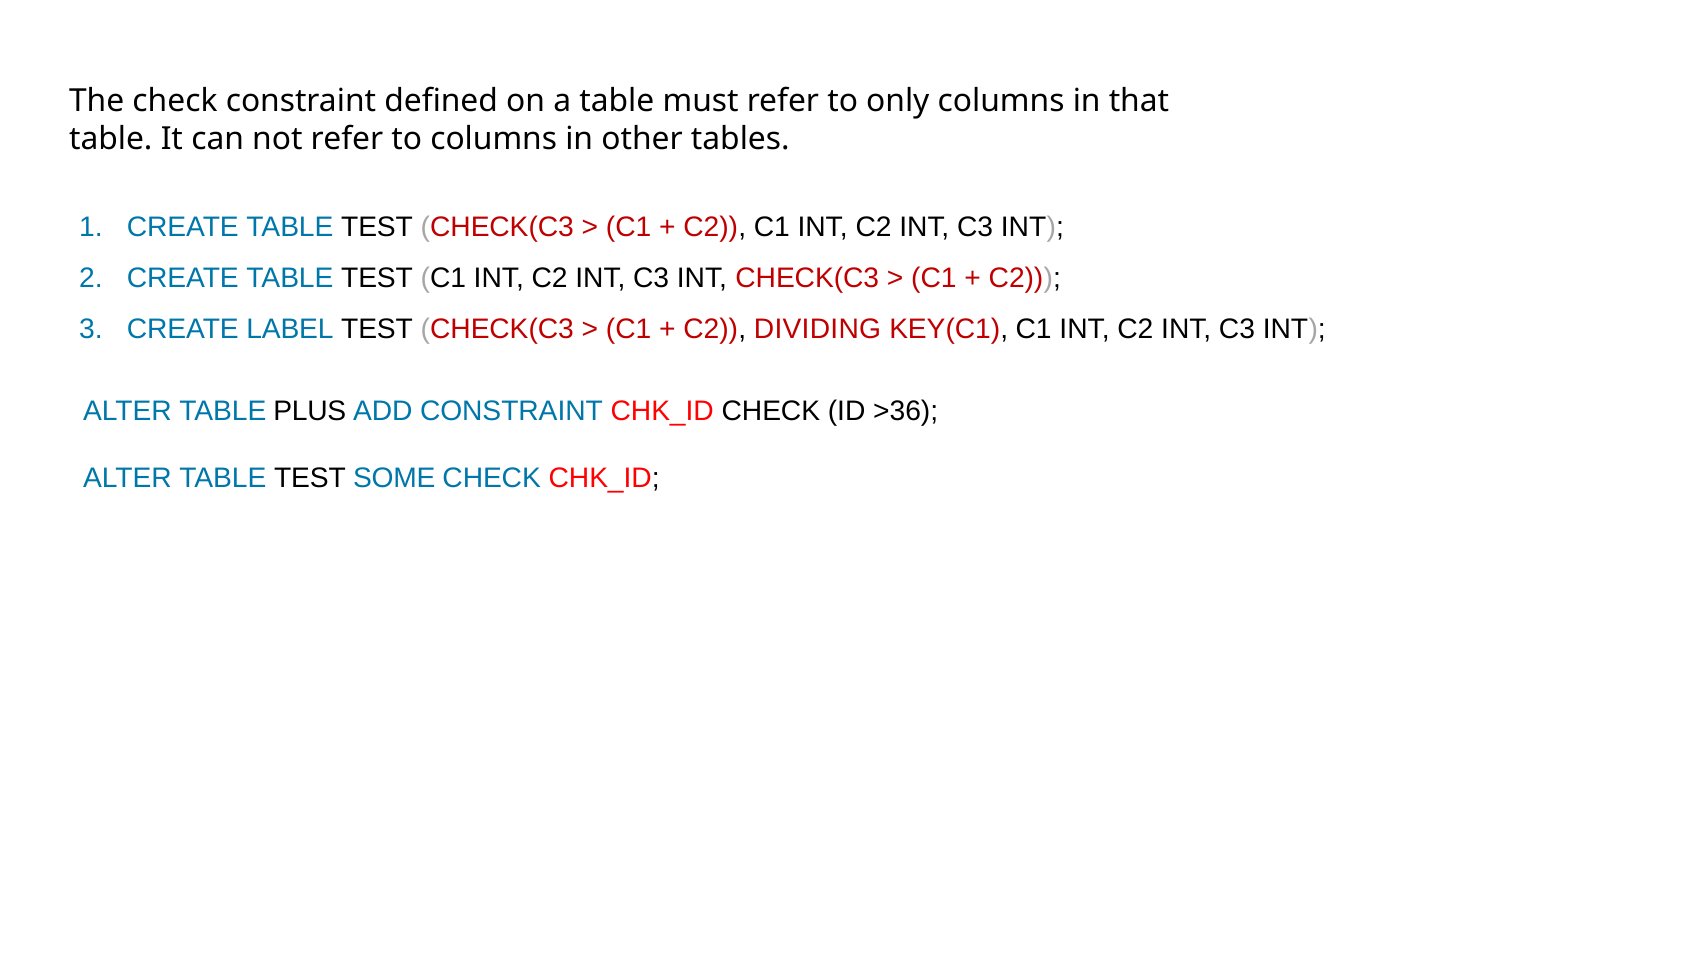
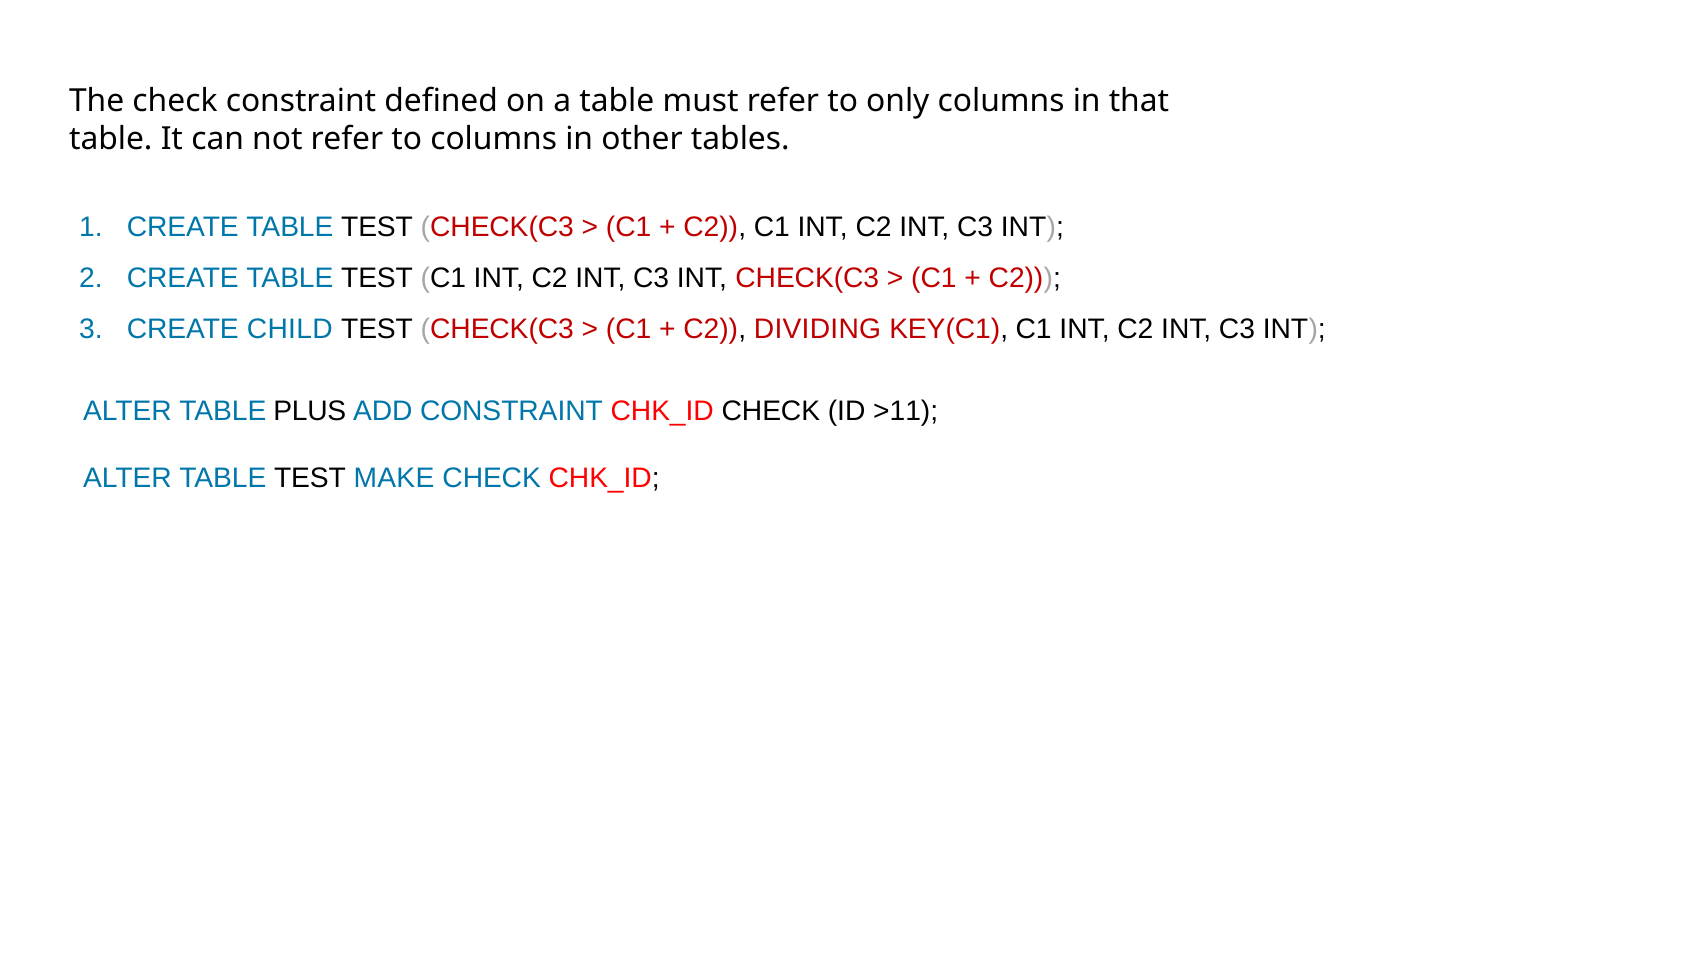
LABEL: LABEL -> CHILD
>36: >36 -> >11
SOME: SOME -> MAKE
